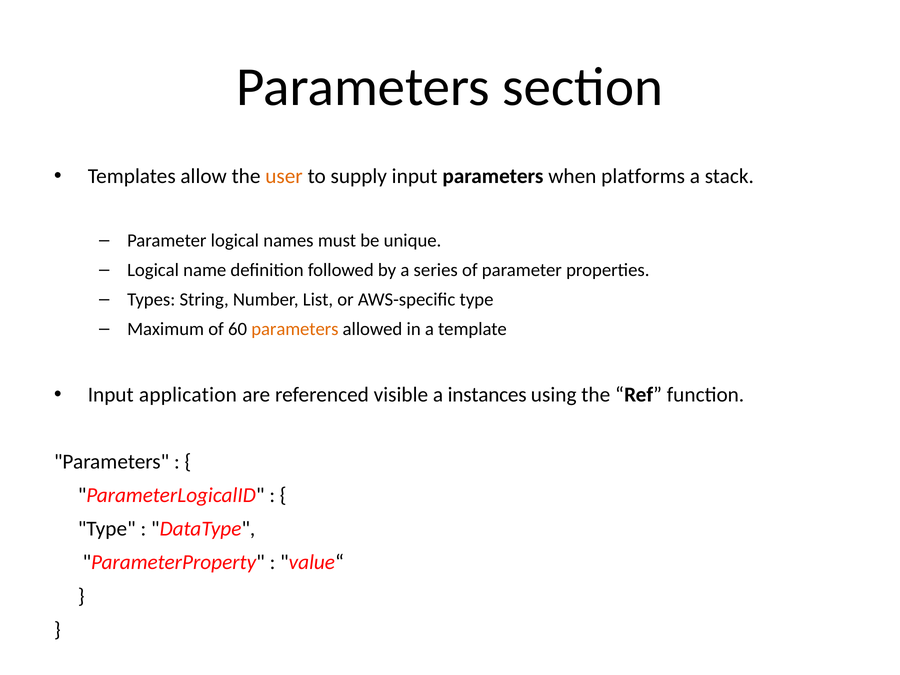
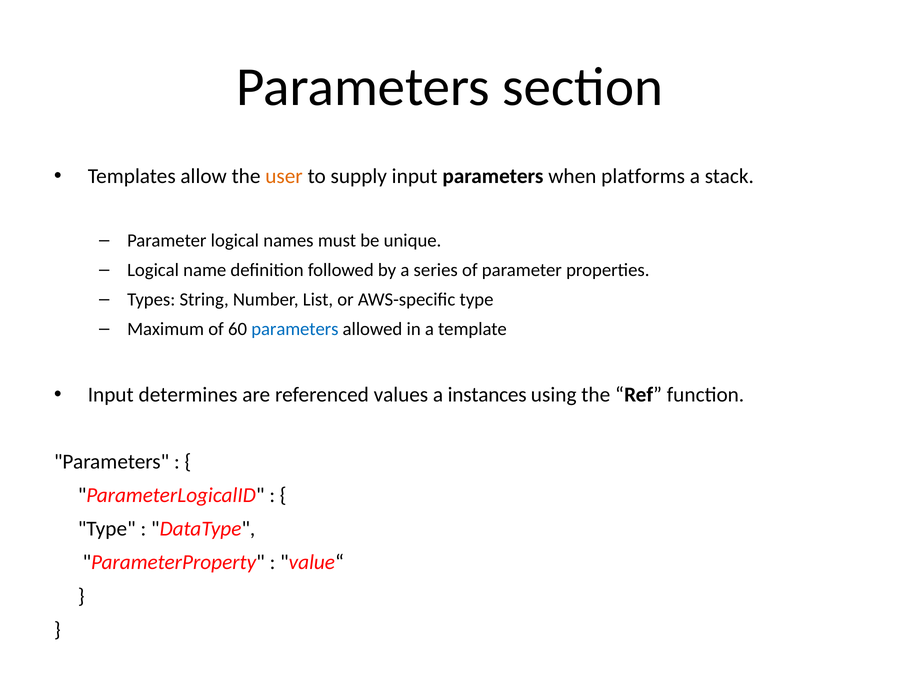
parameters at (295, 329) colour: orange -> blue
application: application -> determines
visible: visible -> values
